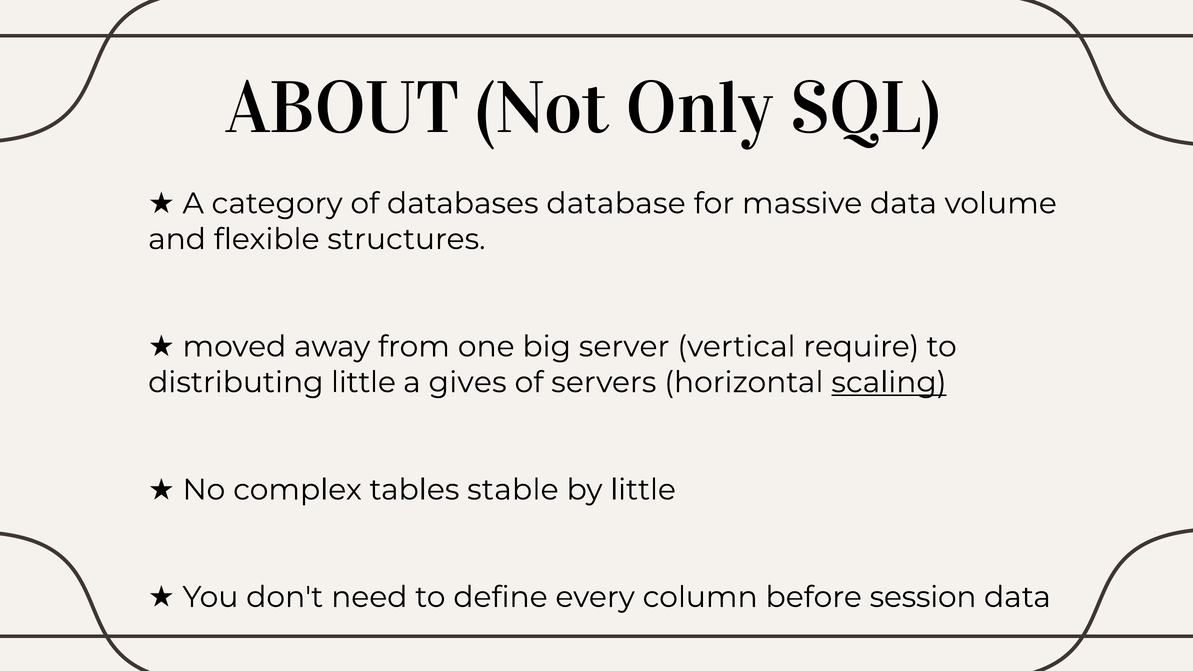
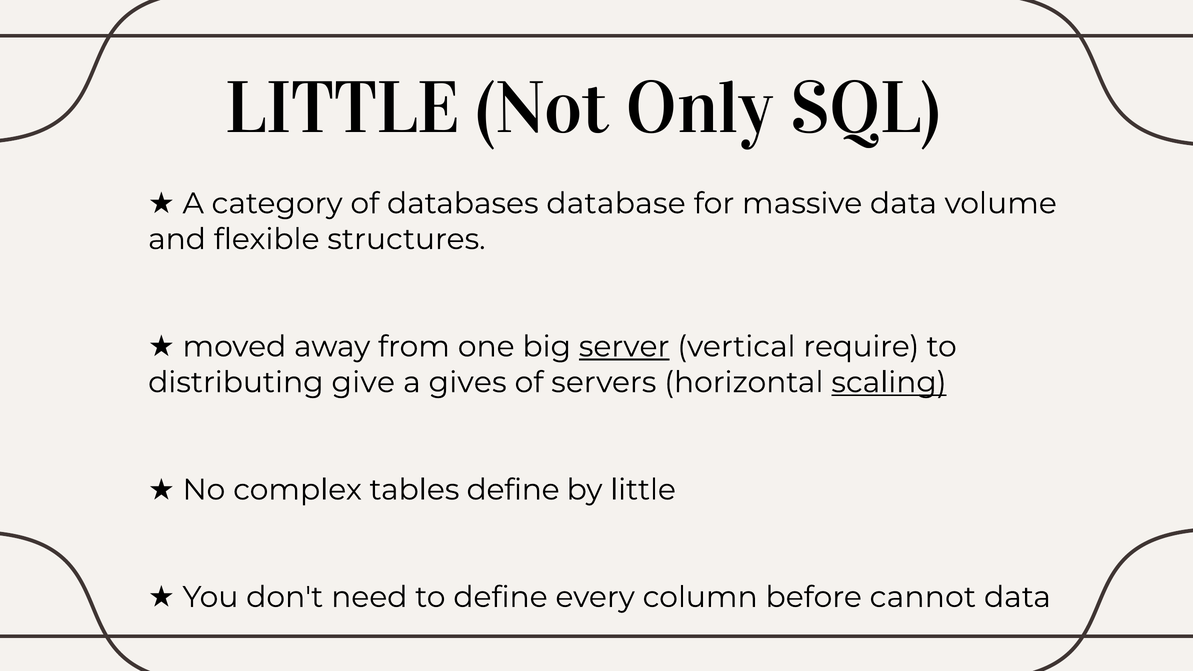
ABOUT at (343, 108): ABOUT -> LITTLE
server underline: none -> present
distributing little: little -> give
tables stable: stable -> define
session: session -> cannot
